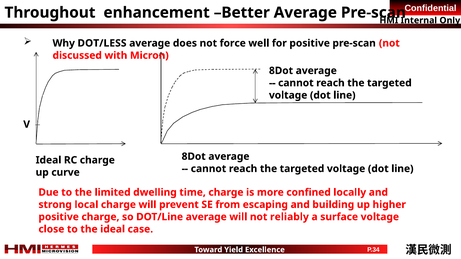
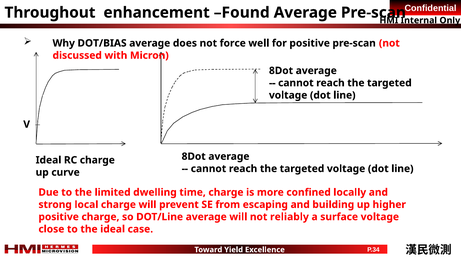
Better: Better -> Found
DOT/LESS: DOT/LESS -> DOT/BIAS
